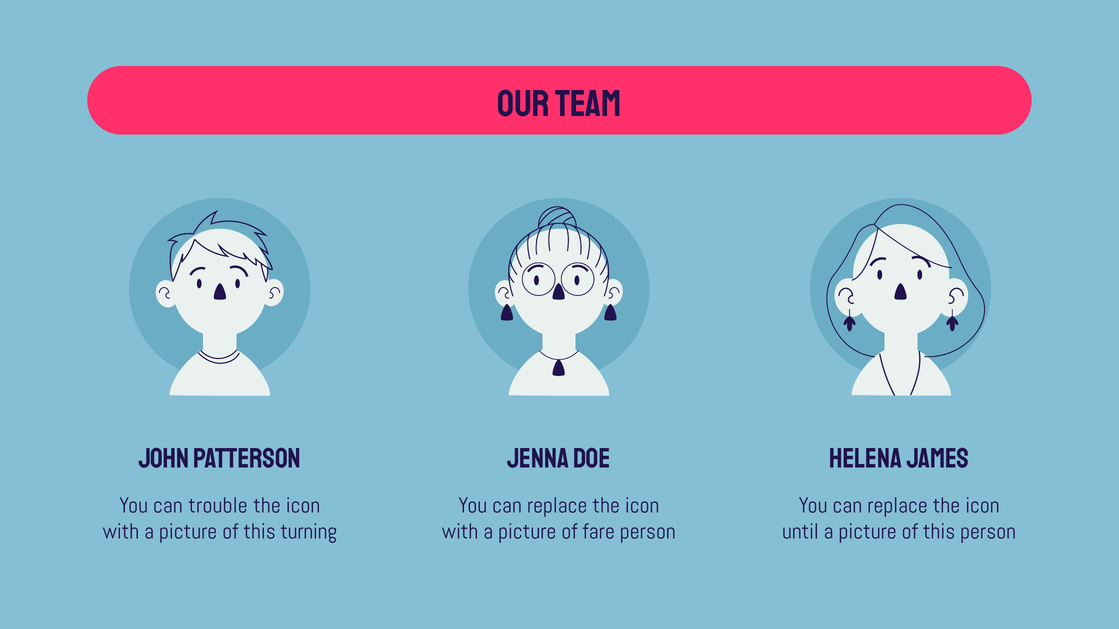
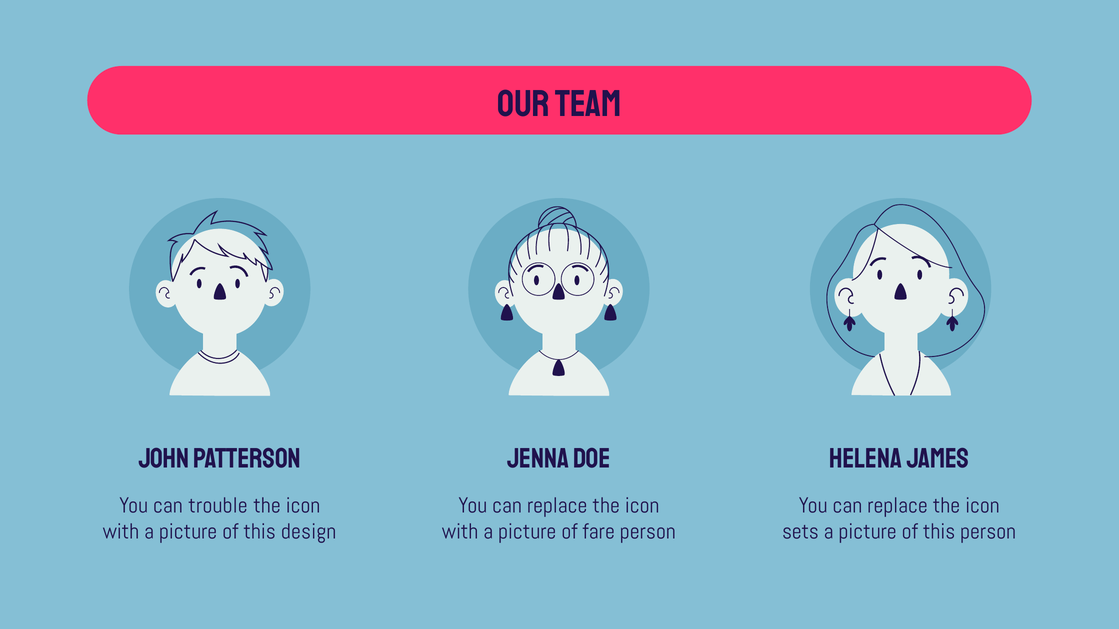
turning: turning -> design
until: until -> sets
